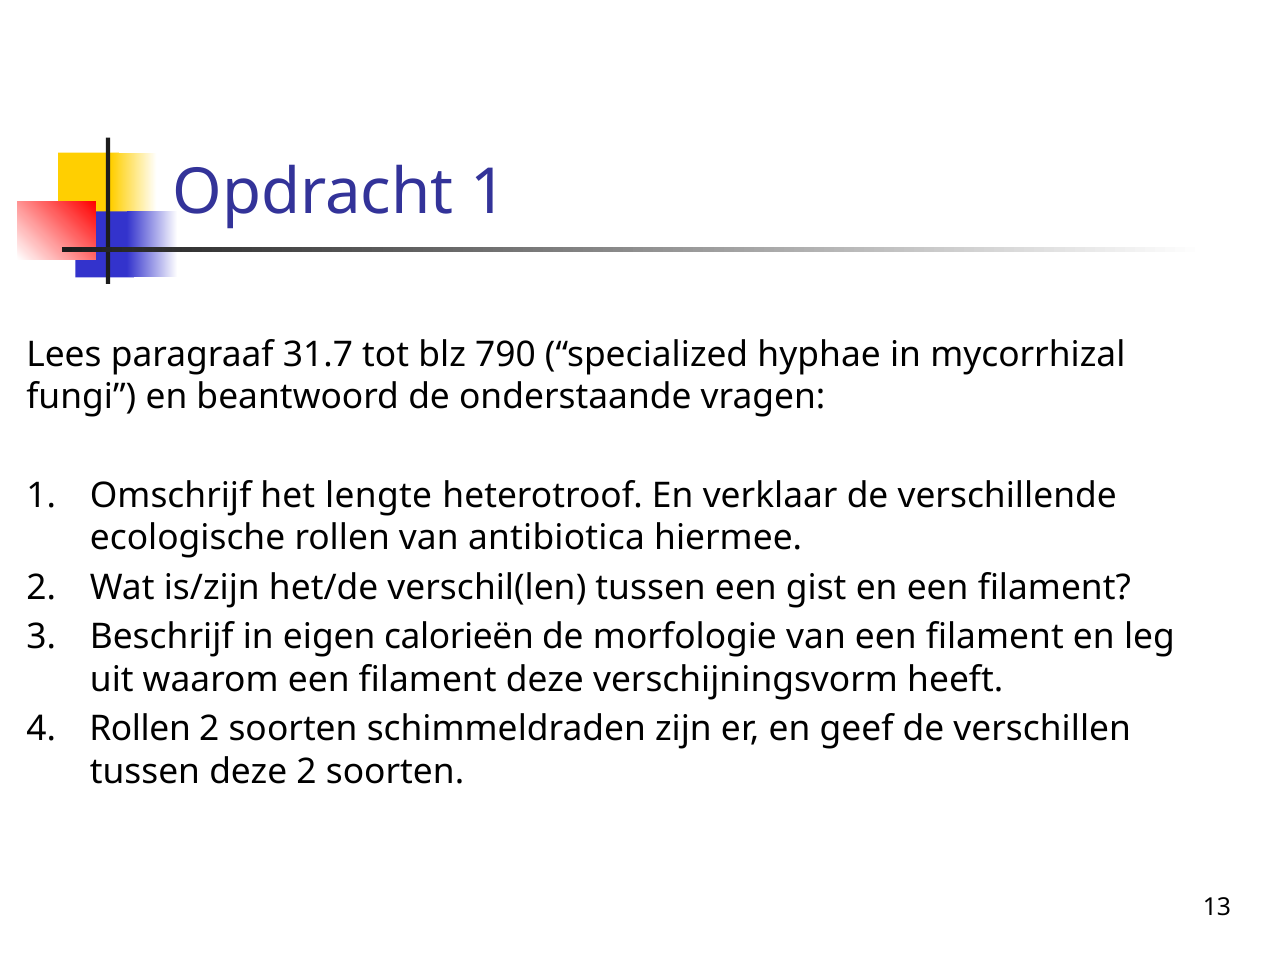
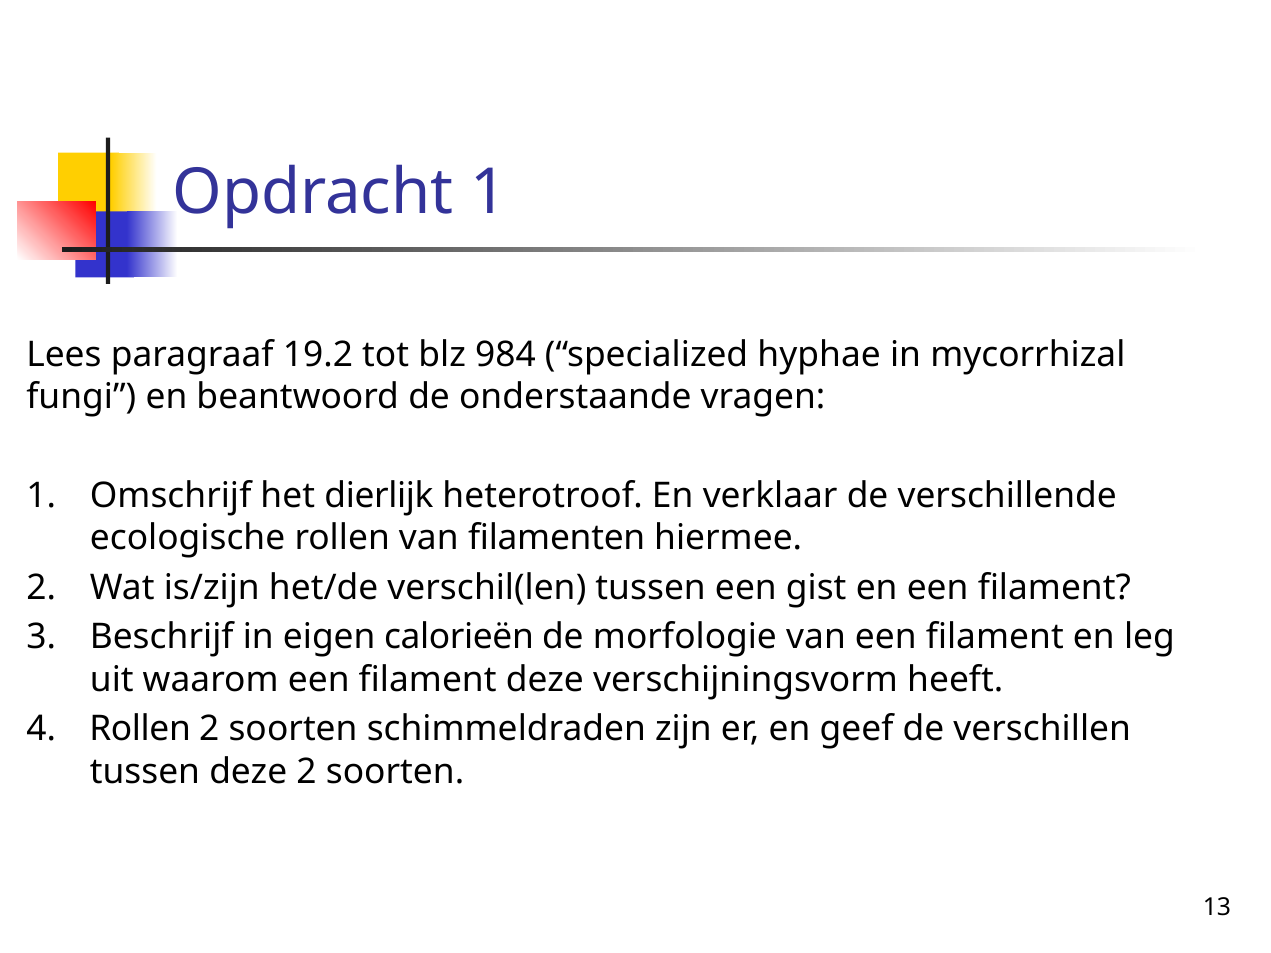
31.7: 31.7 -> 19.2
790: 790 -> 984
lengte: lengte -> dierlijk
antibiotica: antibiotica -> filamenten
